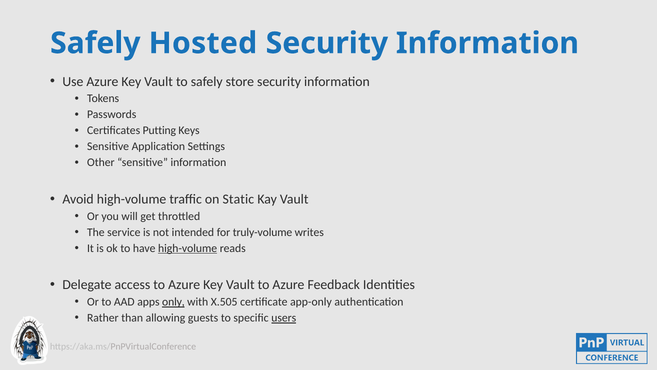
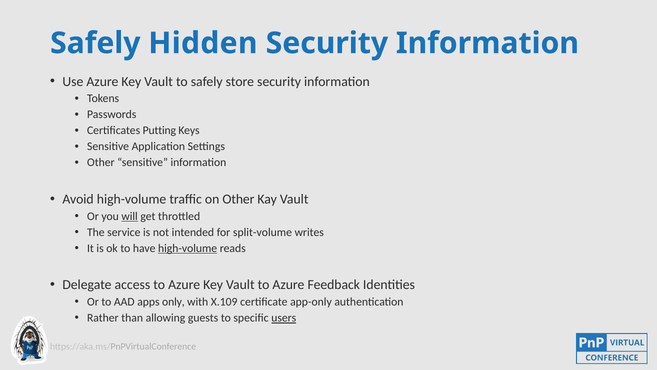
Hosted: Hosted -> Hidden
on Static: Static -> Other
will underline: none -> present
truly-volume: truly-volume -> split-volume
only underline: present -> none
X.505: X.505 -> X.109
